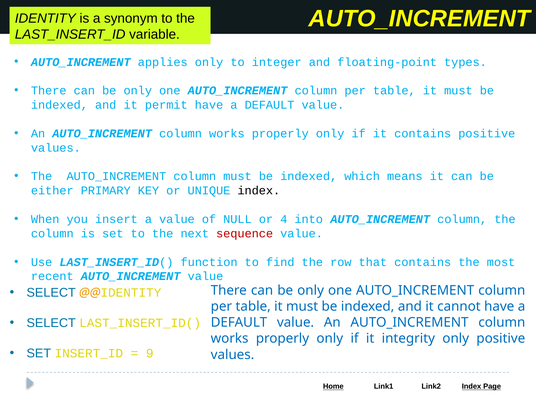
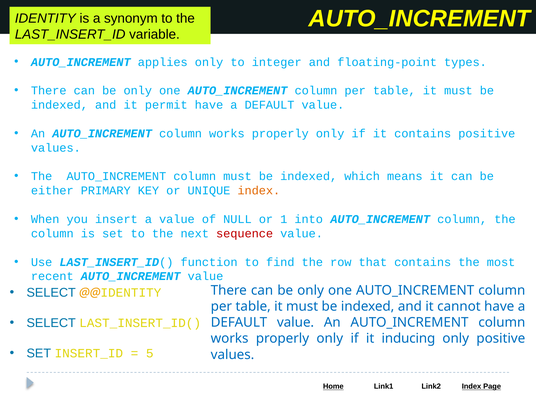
index at (259, 191) colour: black -> orange
4: 4 -> 1
integrity: integrity -> inducing
9: 9 -> 5
